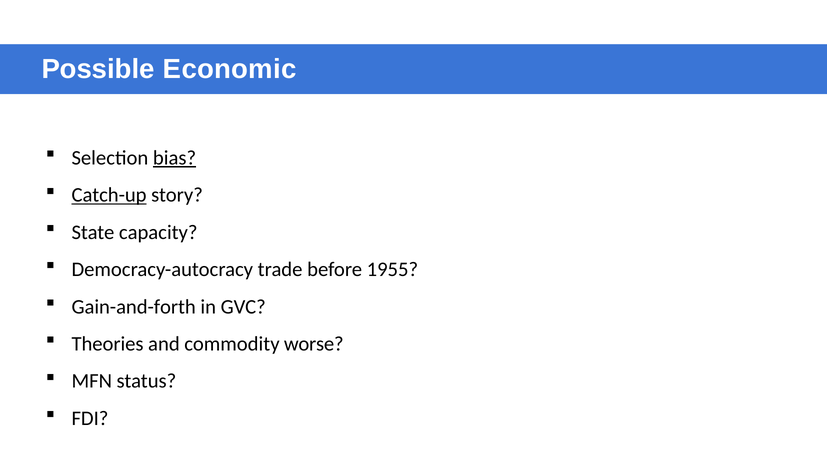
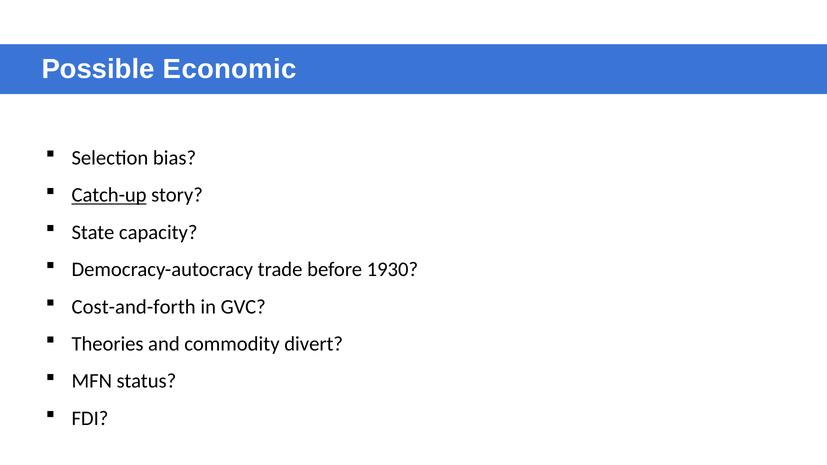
bias underline: present -> none
1955: 1955 -> 1930
Gain-and-forth: Gain-and-forth -> Cost-and-forth
worse: worse -> divert
